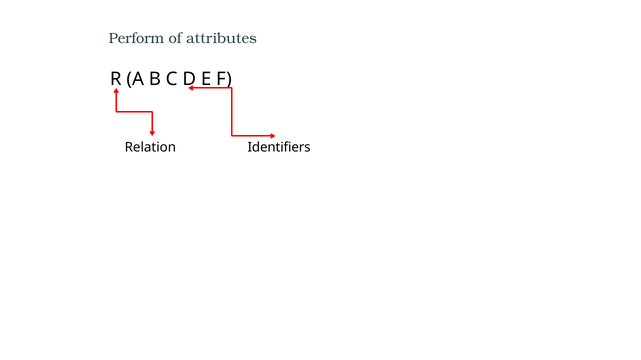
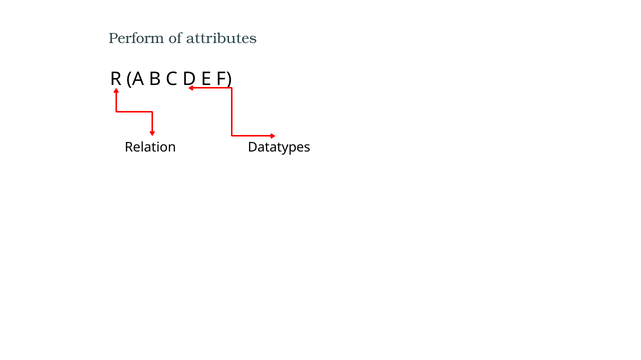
Identifiers: Identifiers -> Datatypes
